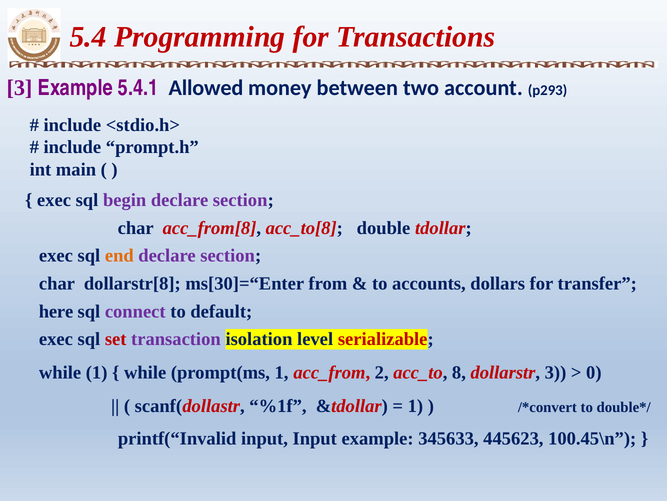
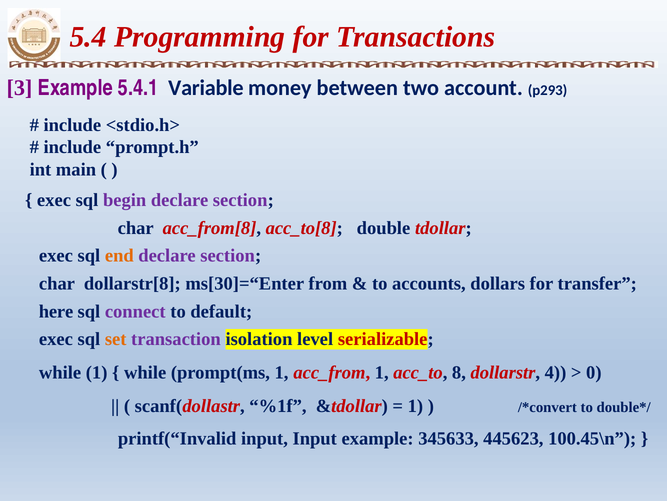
Allowed: Allowed -> Variable
set colour: red -> orange
acc_from 2: 2 -> 1
dollarstr 3: 3 -> 4
